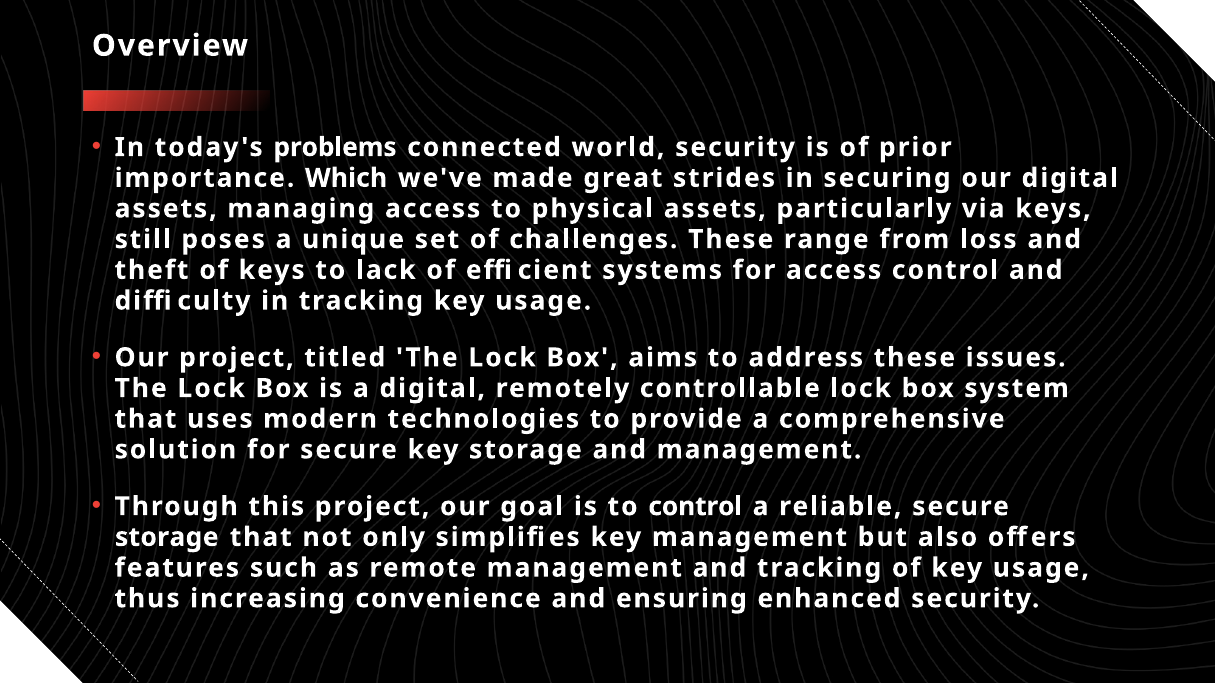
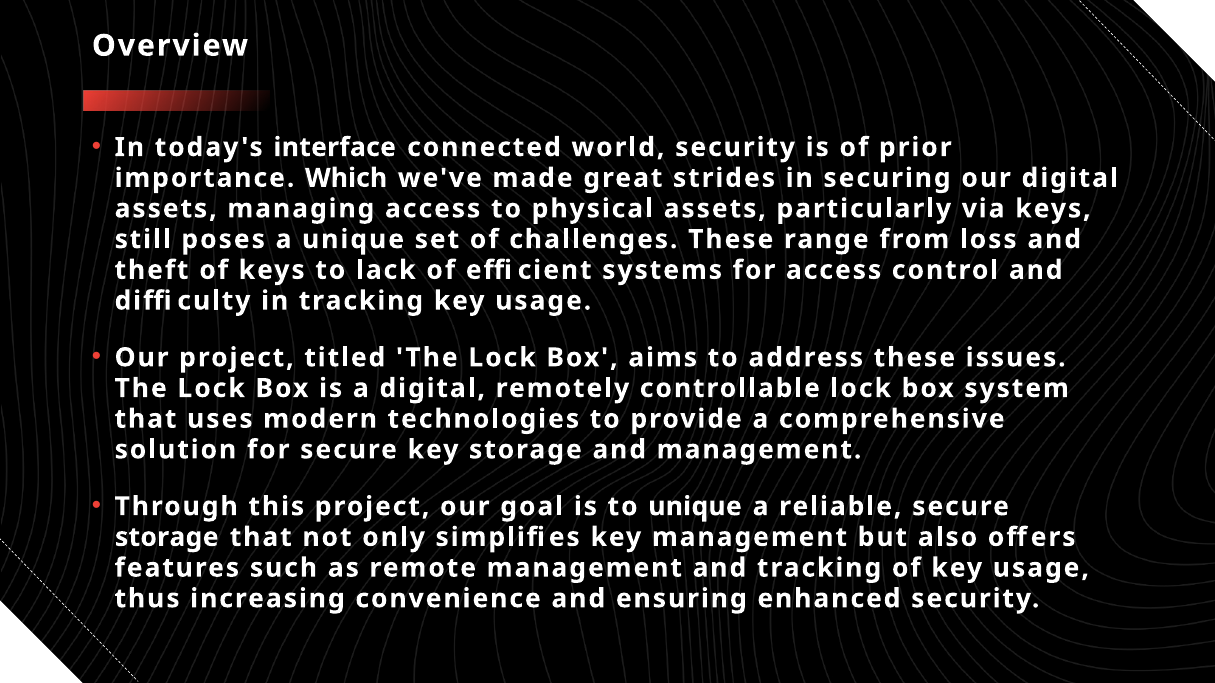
problems: problems -> interface
to control: control -> unique
